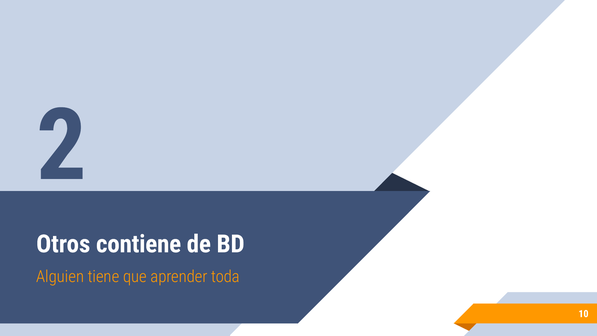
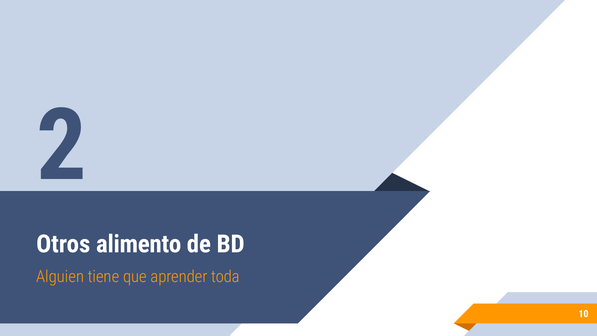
contiene: contiene -> alimento
